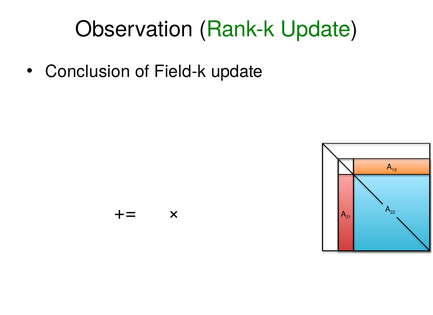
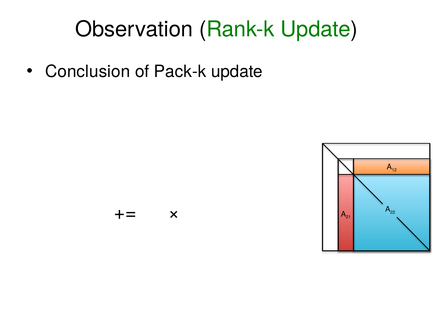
Field-k: Field-k -> Pack-k
